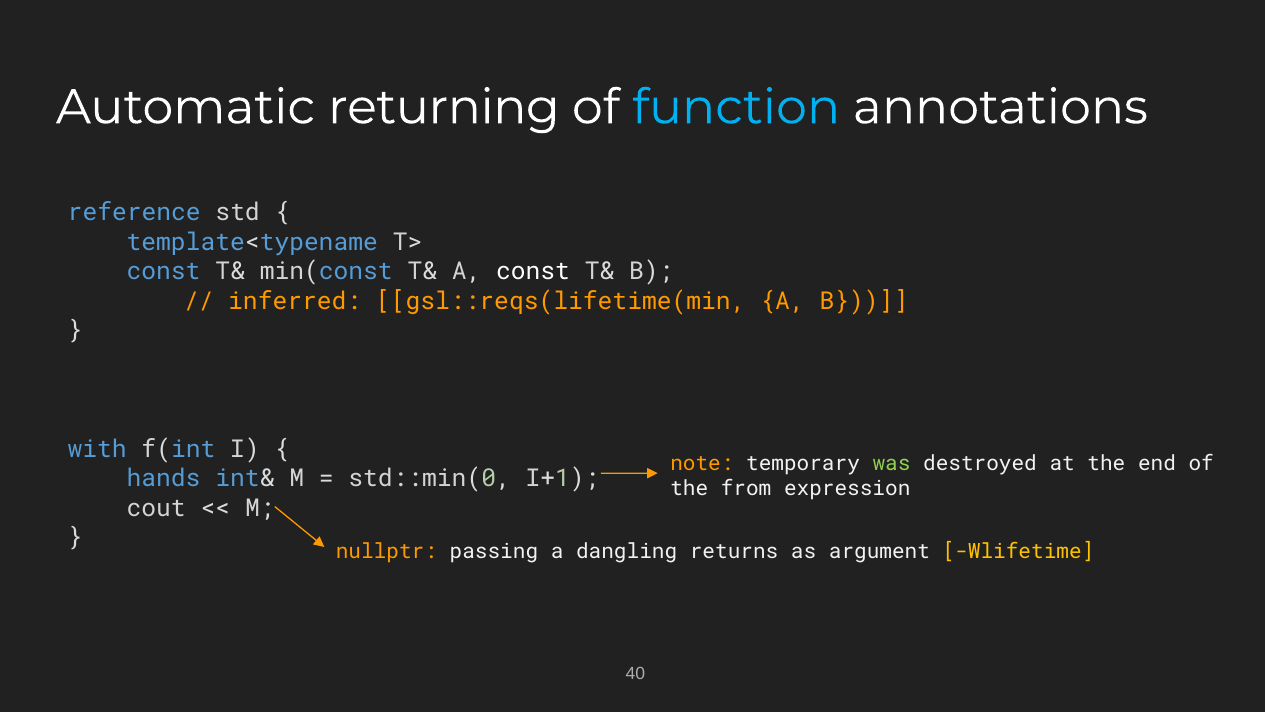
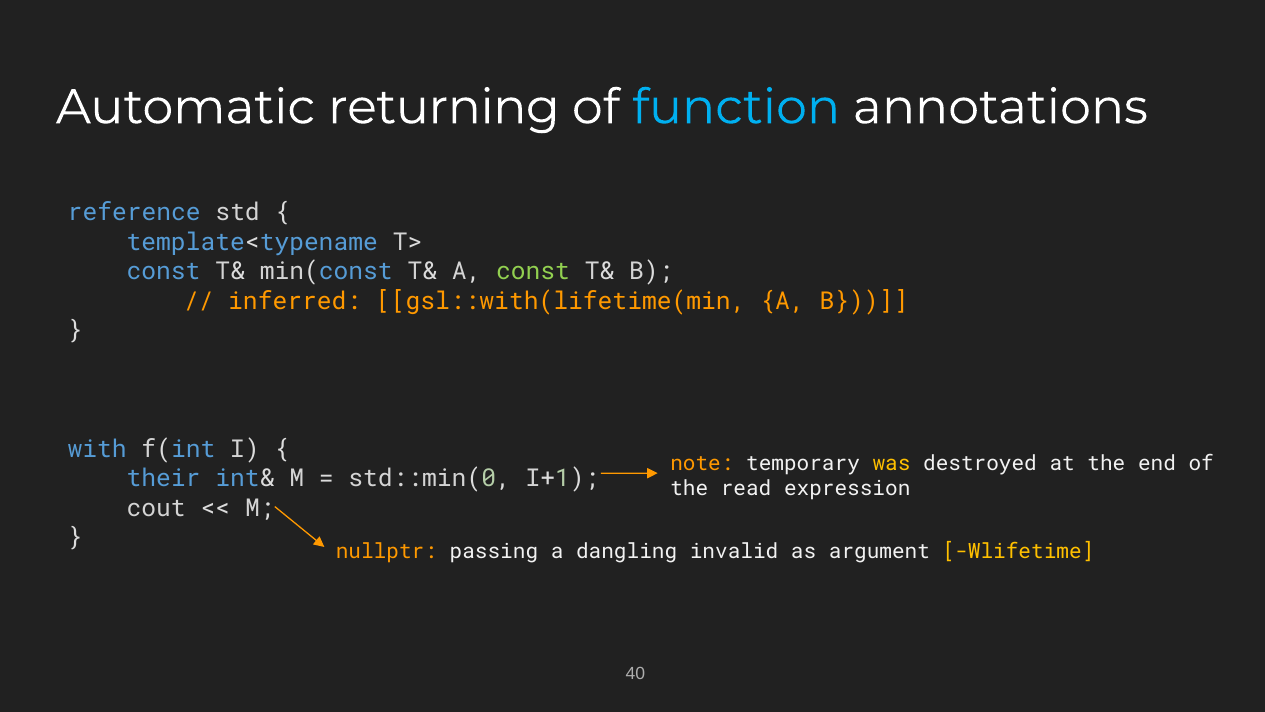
const at (533, 271) colour: white -> light green
gsl::reqs(lifetime(min: gsl::reqs(lifetime(min -> gsl::with(lifetime(min
was colour: light green -> yellow
hands: hands -> their
from: from -> read
returns: returns -> invalid
